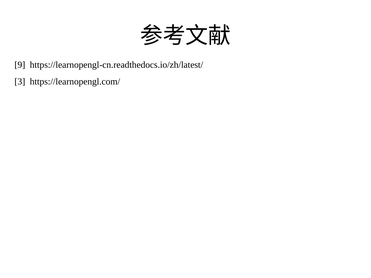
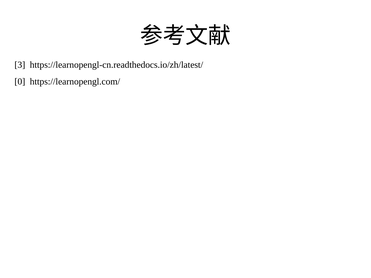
9: 9 -> 3
3: 3 -> 0
